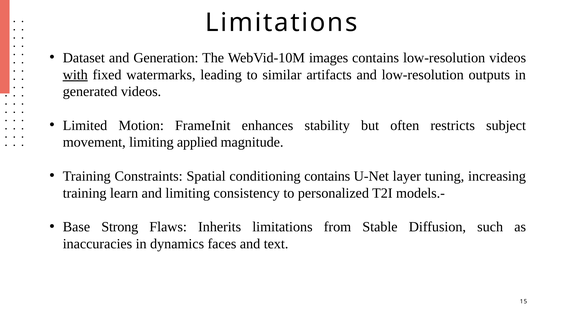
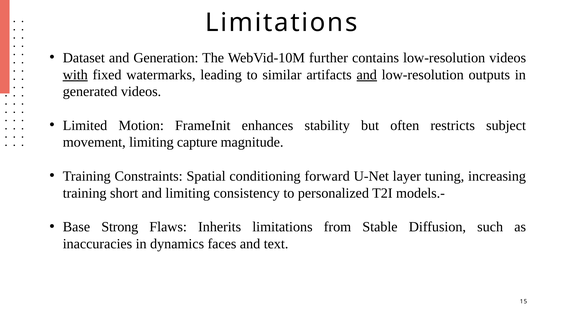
images: images -> further
and at (367, 75) underline: none -> present
applied: applied -> capture
conditioning contains: contains -> forward
learn: learn -> short
